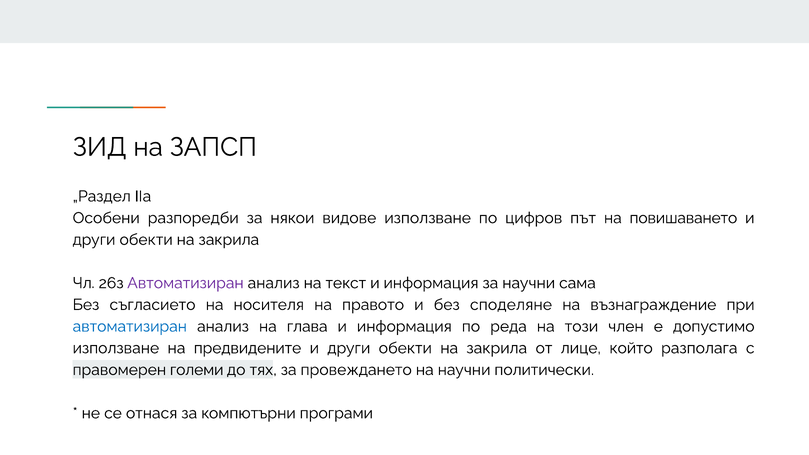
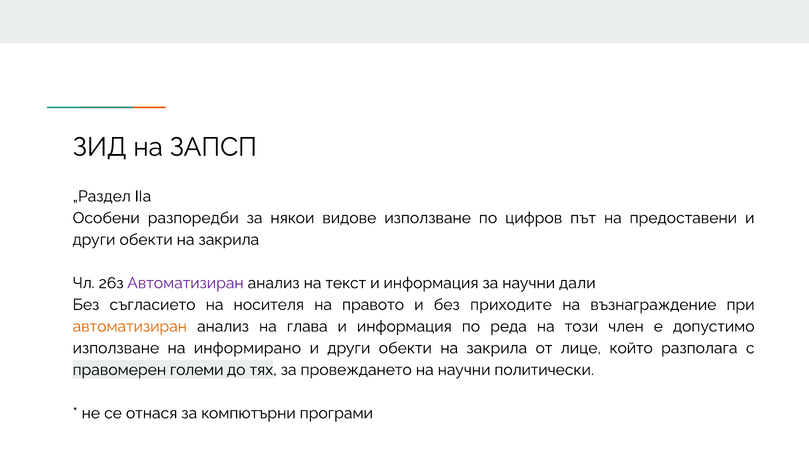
повишаването: повишаването -> предоставени
сама: сама -> дали
споделяне: споделяне -> приходите
автоматизиран at (130, 326) colour: blue -> orange
предвидените: предвидените -> информирано
